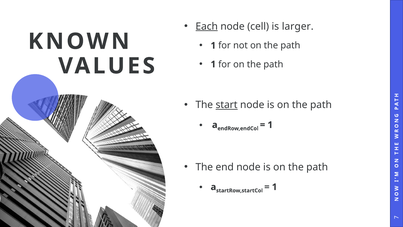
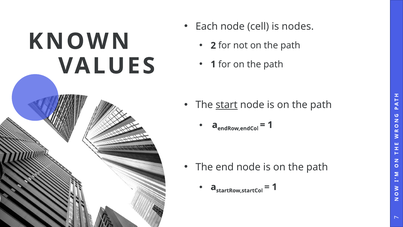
Each underline: present -> none
larger: larger -> nodes
1 at (213, 45): 1 -> 2
